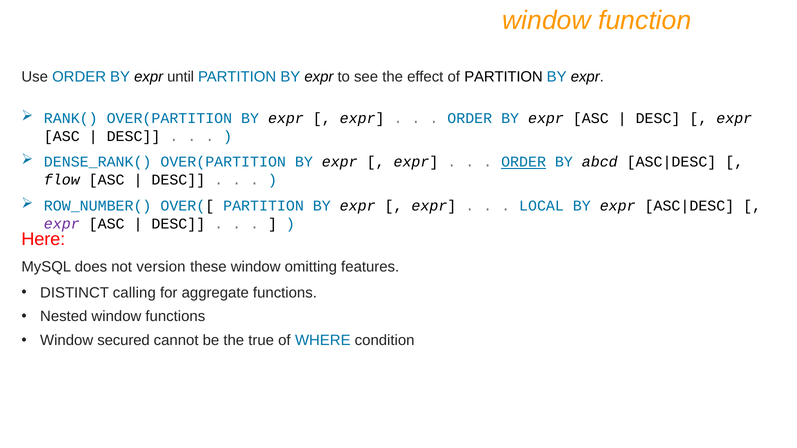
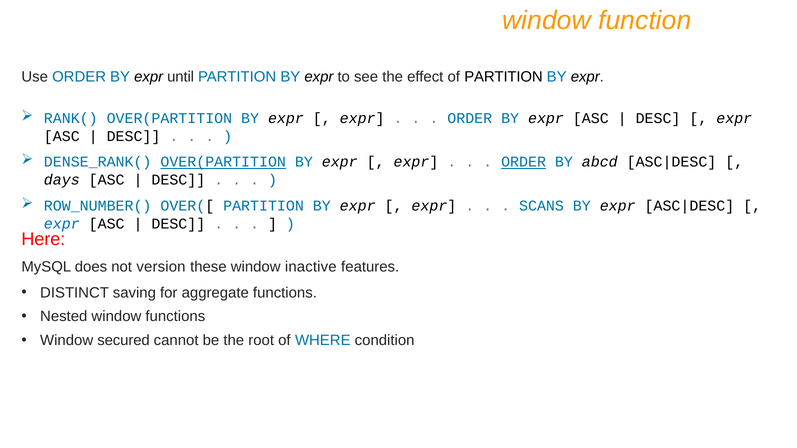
OVER(PARTITION at (223, 162) underline: none -> present
flow: flow -> days
LOCAL: LOCAL -> SCANS
expr at (62, 224) colour: purple -> blue
omitting: omitting -> inactive
calling: calling -> saving
true: true -> root
